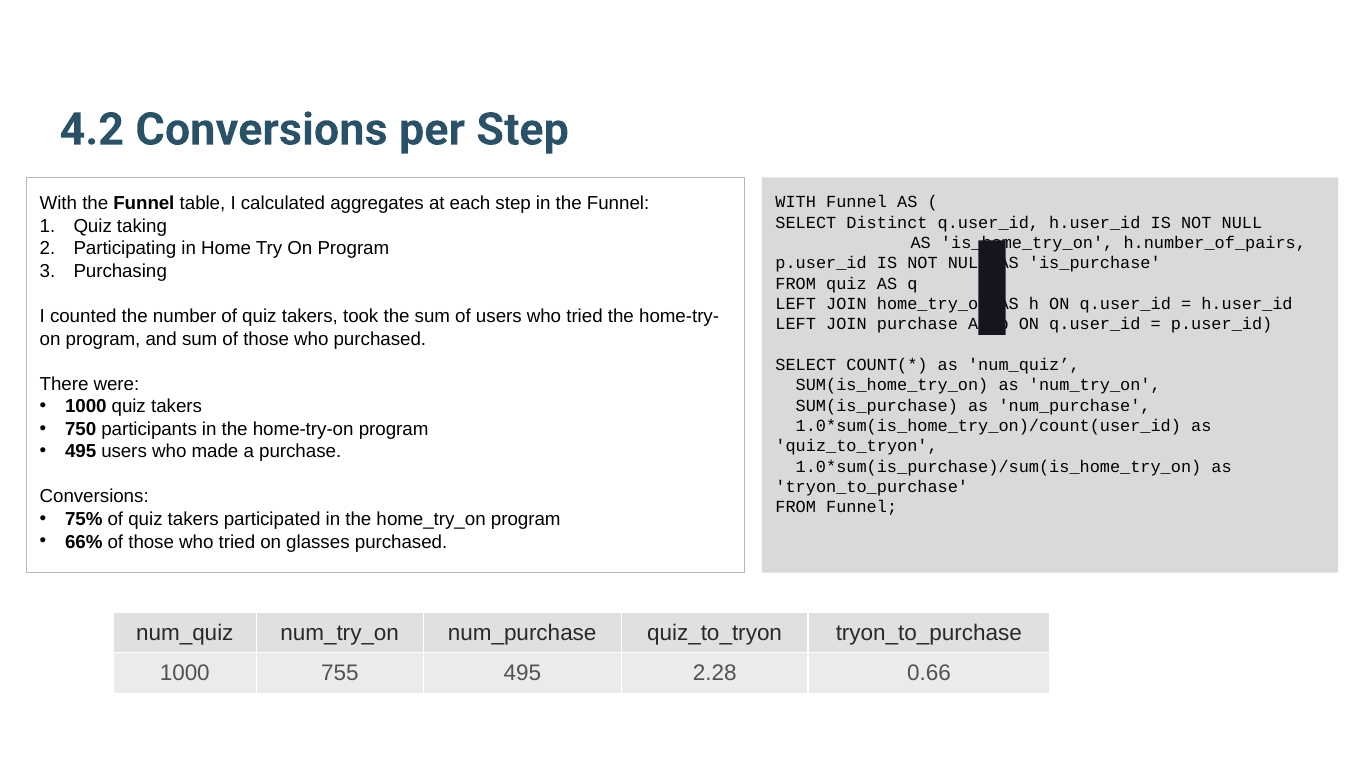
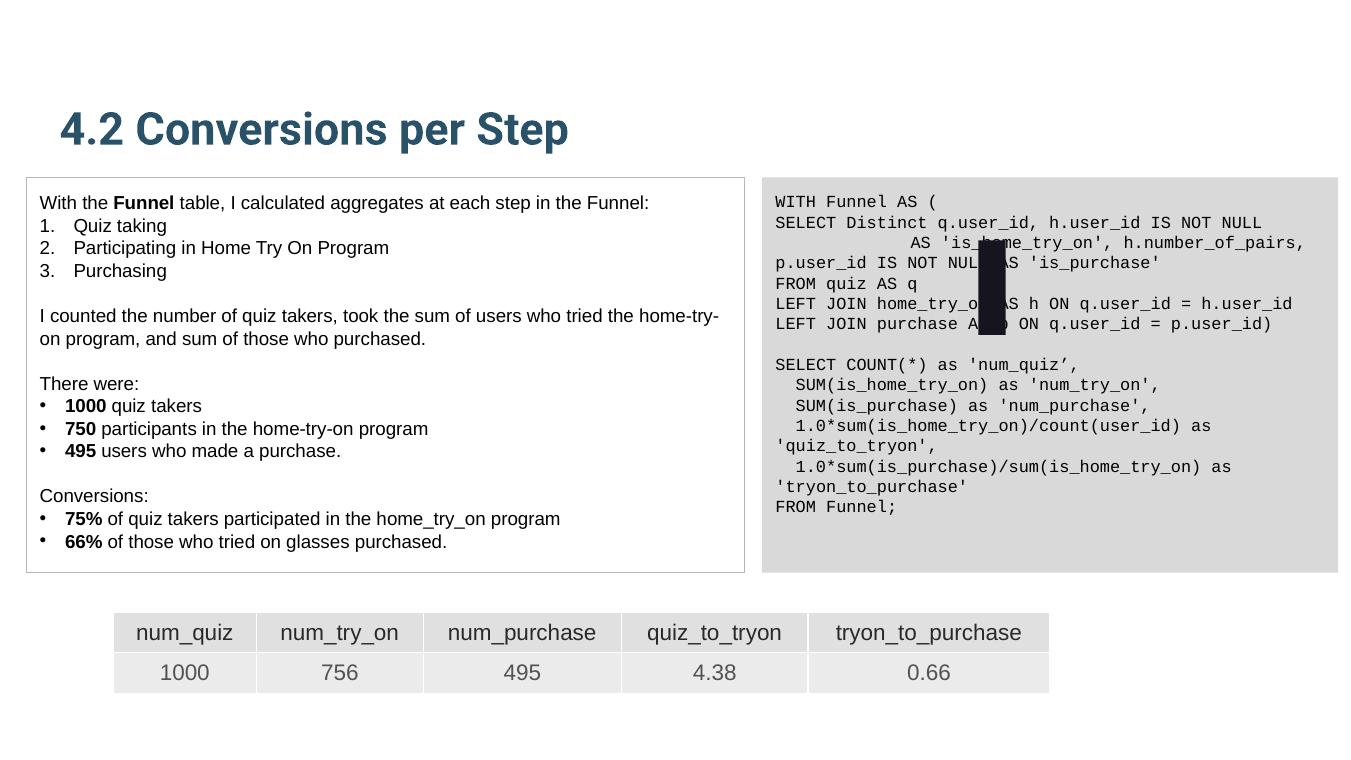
755: 755 -> 756
2.28: 2.28 -> 4.38
